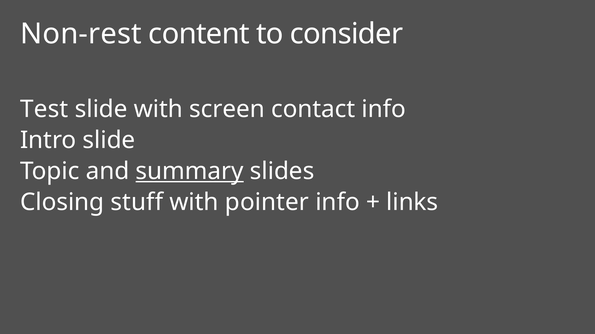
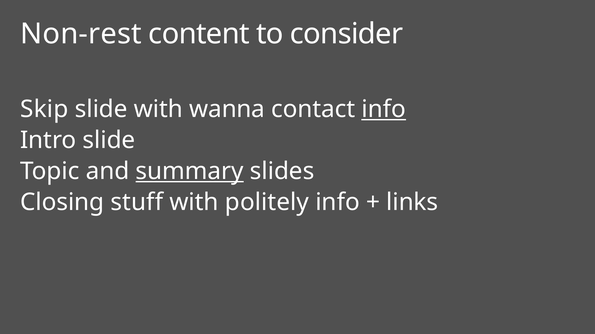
Test: Test -> Skip
screen: screen -> wanna
info at (384, 109) underline: none -> present
pointer: pointer -> politely
